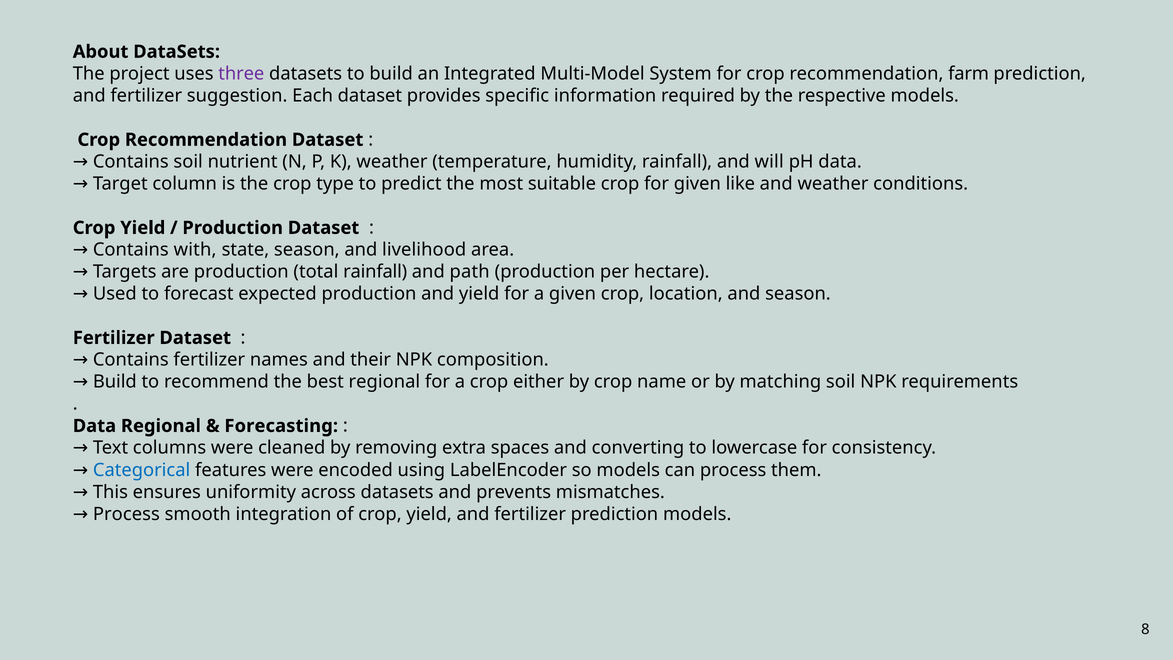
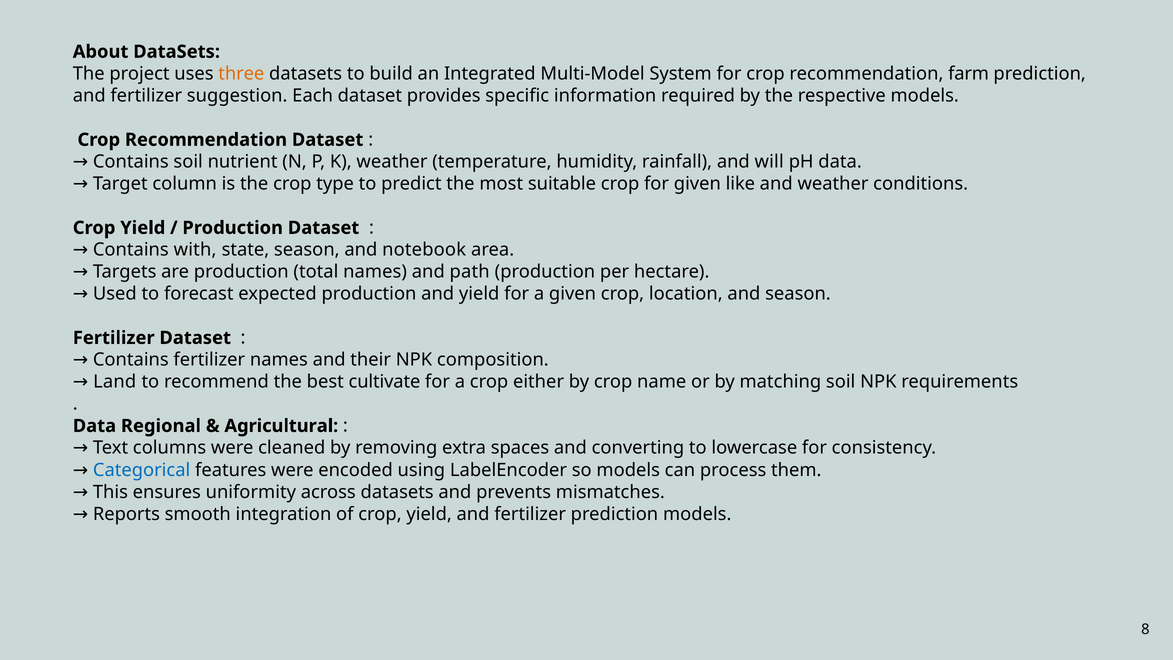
three colour: purple -> orange
livelihood: livelihood -> notebook
total rainfall: rainfall -> names
Build at (115, 382): Build -> Land
best regional: regional -> cultivate
Forecasting: Forecasting -> Agricultural
Process at (126, 514): Process -> Reports
